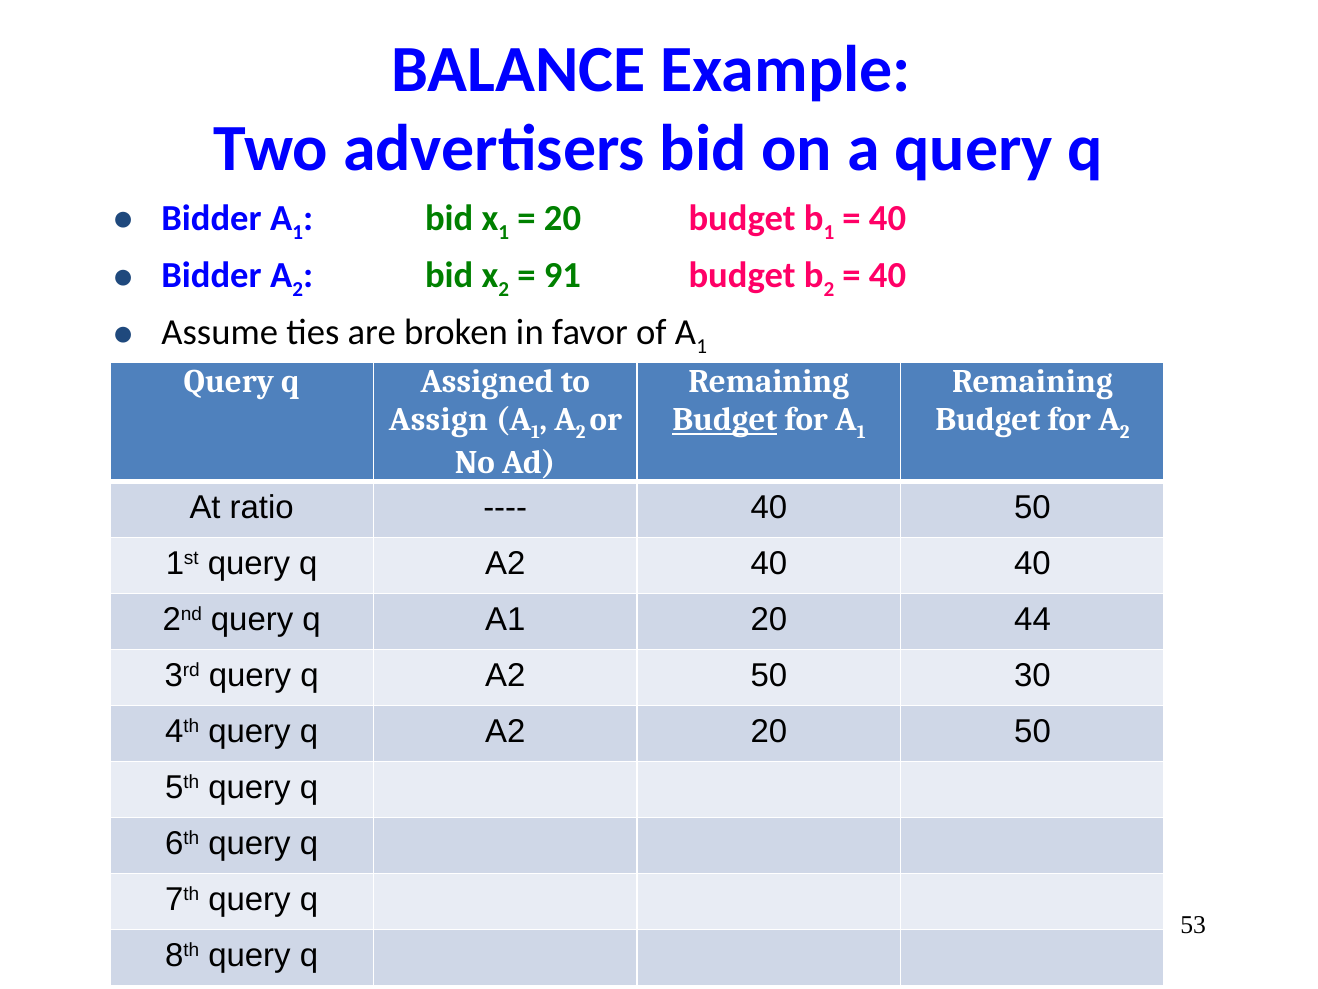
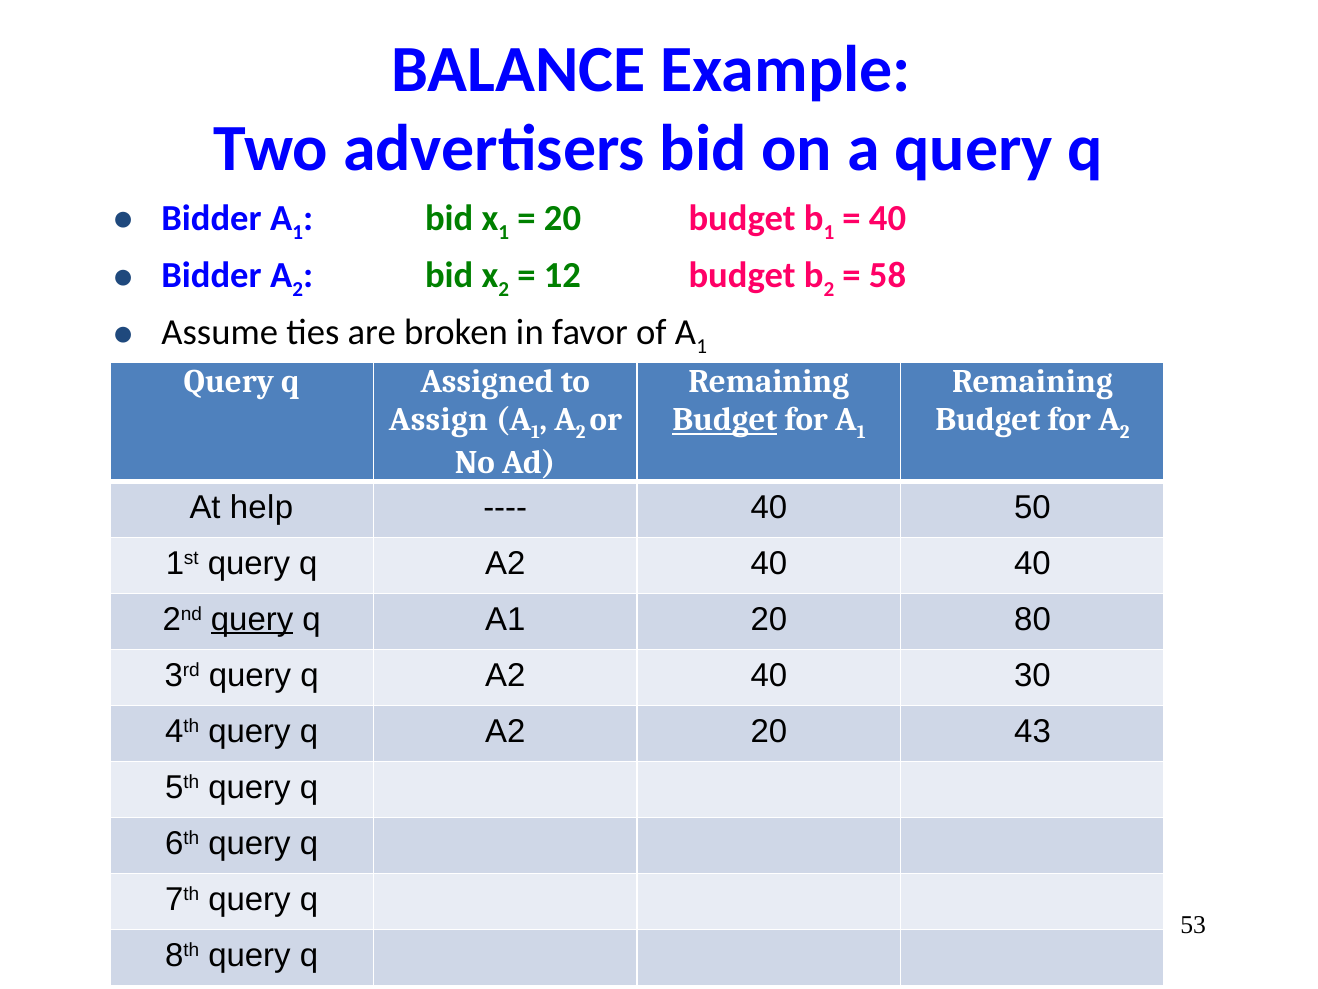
91: 91 -> 12
40 at (888, 275): 40 -> 58
ratio: ratio -> help
query at (252, 619) underline: none -> present
44: 44 -> 80
50 at (769, 675): 50 -> 40
20 50: 50 -> 43
